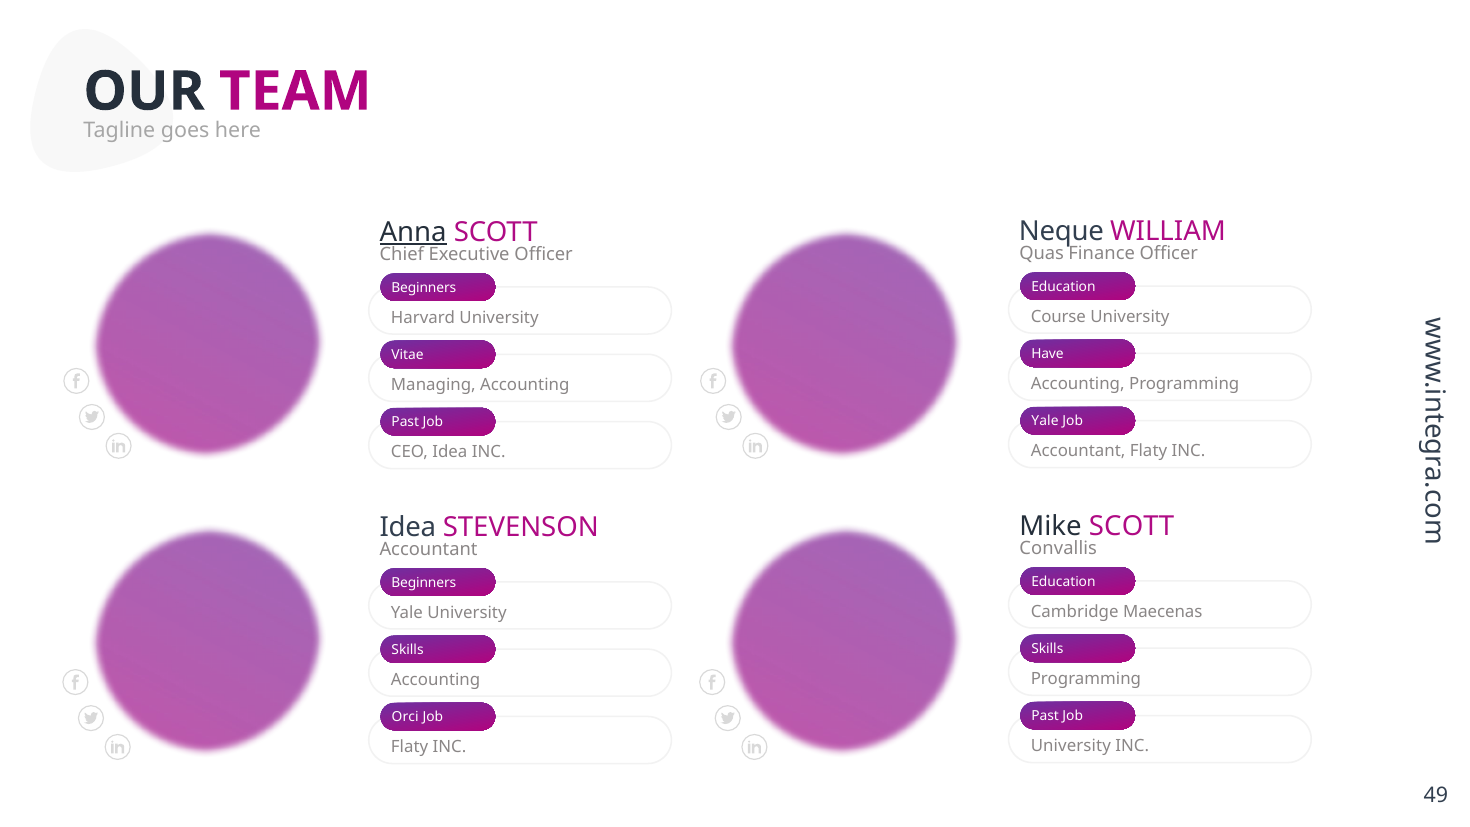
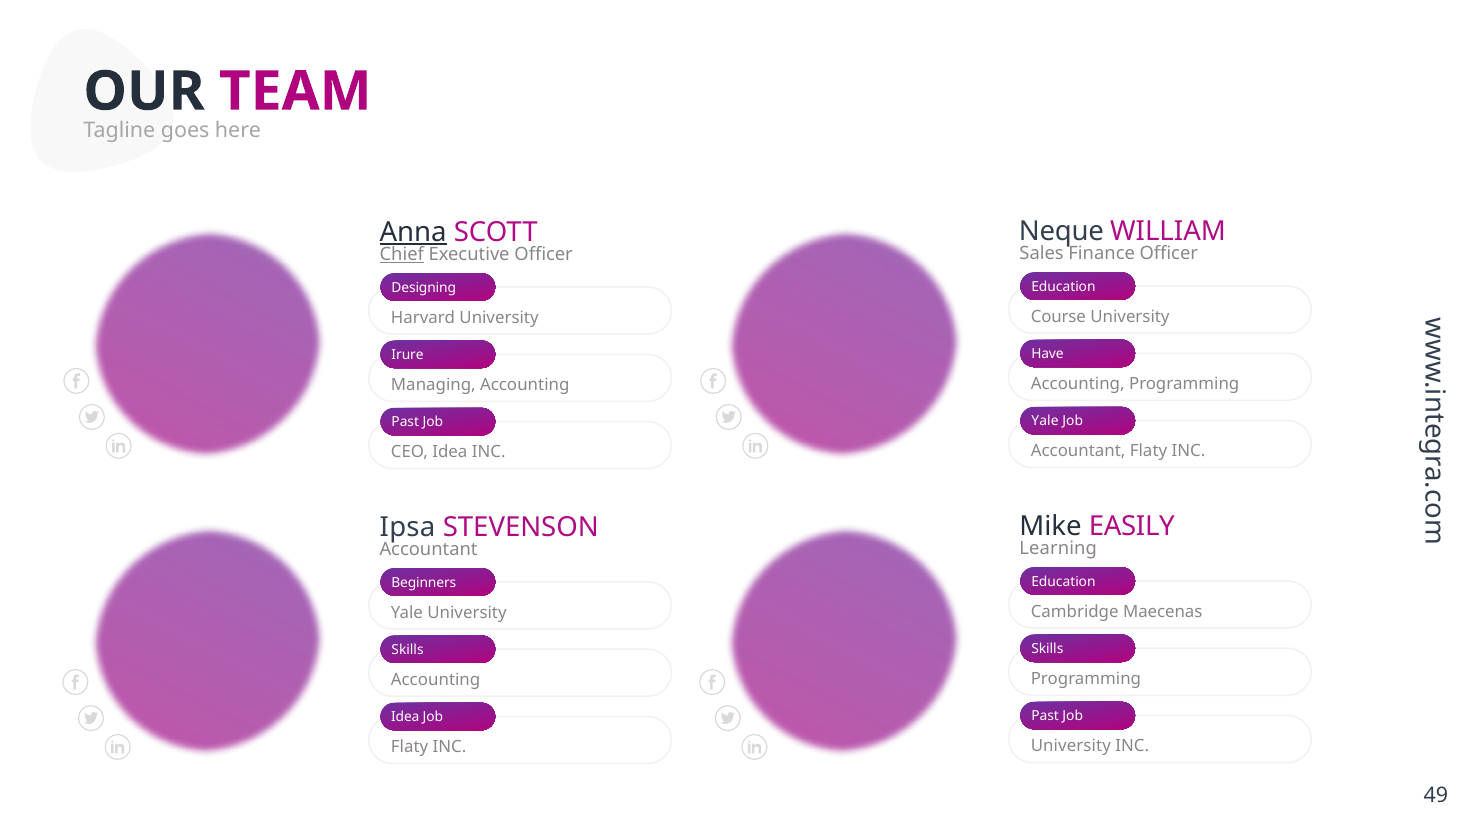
Quas: Quas -> Sales
Chief underline: none -> present
Beginners at (424, 288): Beginners -> Designing
Vitae: Vitae -> Irure
Mike SCOTT: SCOTT -> EASILY
Idea at (408, 527): Idea -> Ipsa
Convallis: Convallis -> Learning
Orci at (405, 716): Orci -> Idea
